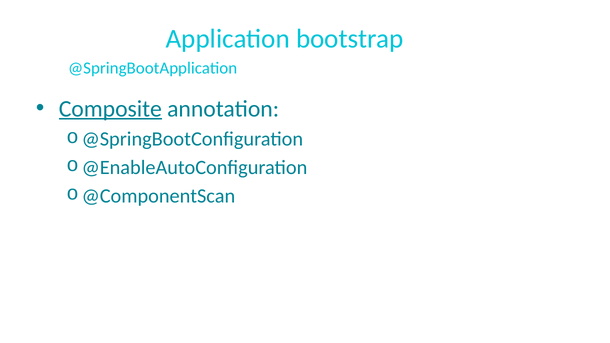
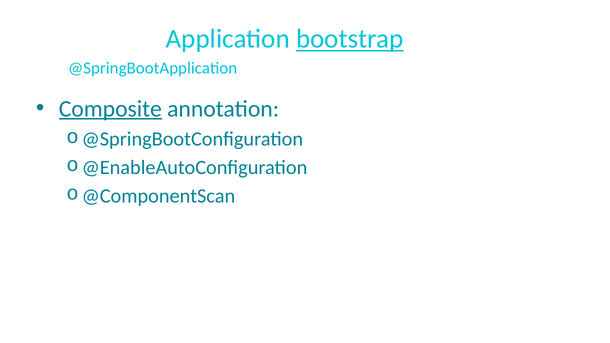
bootstrap underline: none -> present
